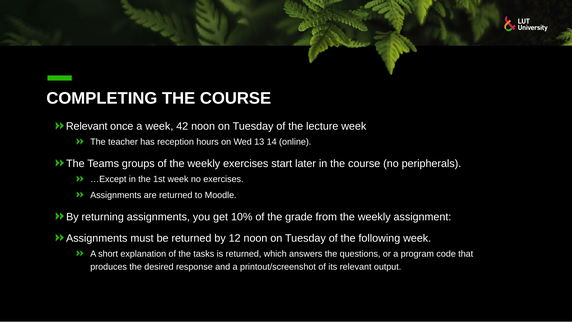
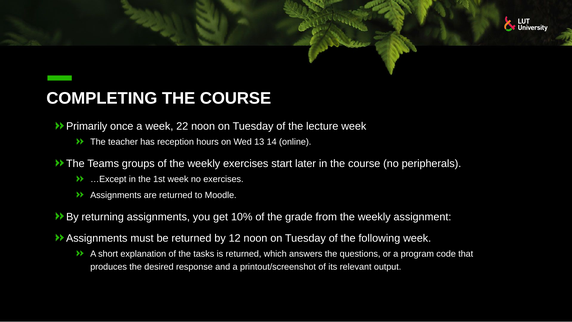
Relevant at (87, 126): Relevant -> Primarily
42: 42 -> 22
